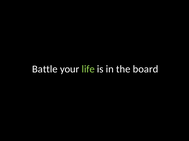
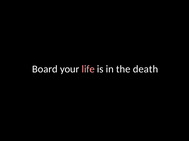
Battle: Battle -> Board
life colour: light green -> pink
board: board -> death
